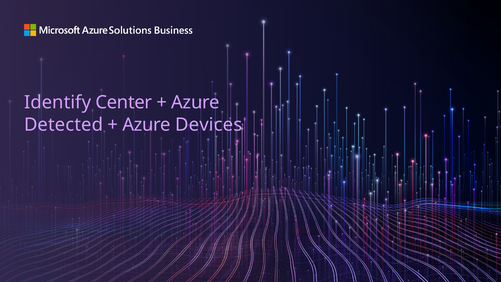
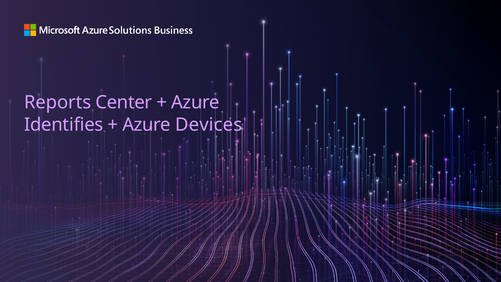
Identify: Identify -> Reports
Detected: Detected -> Identifies
